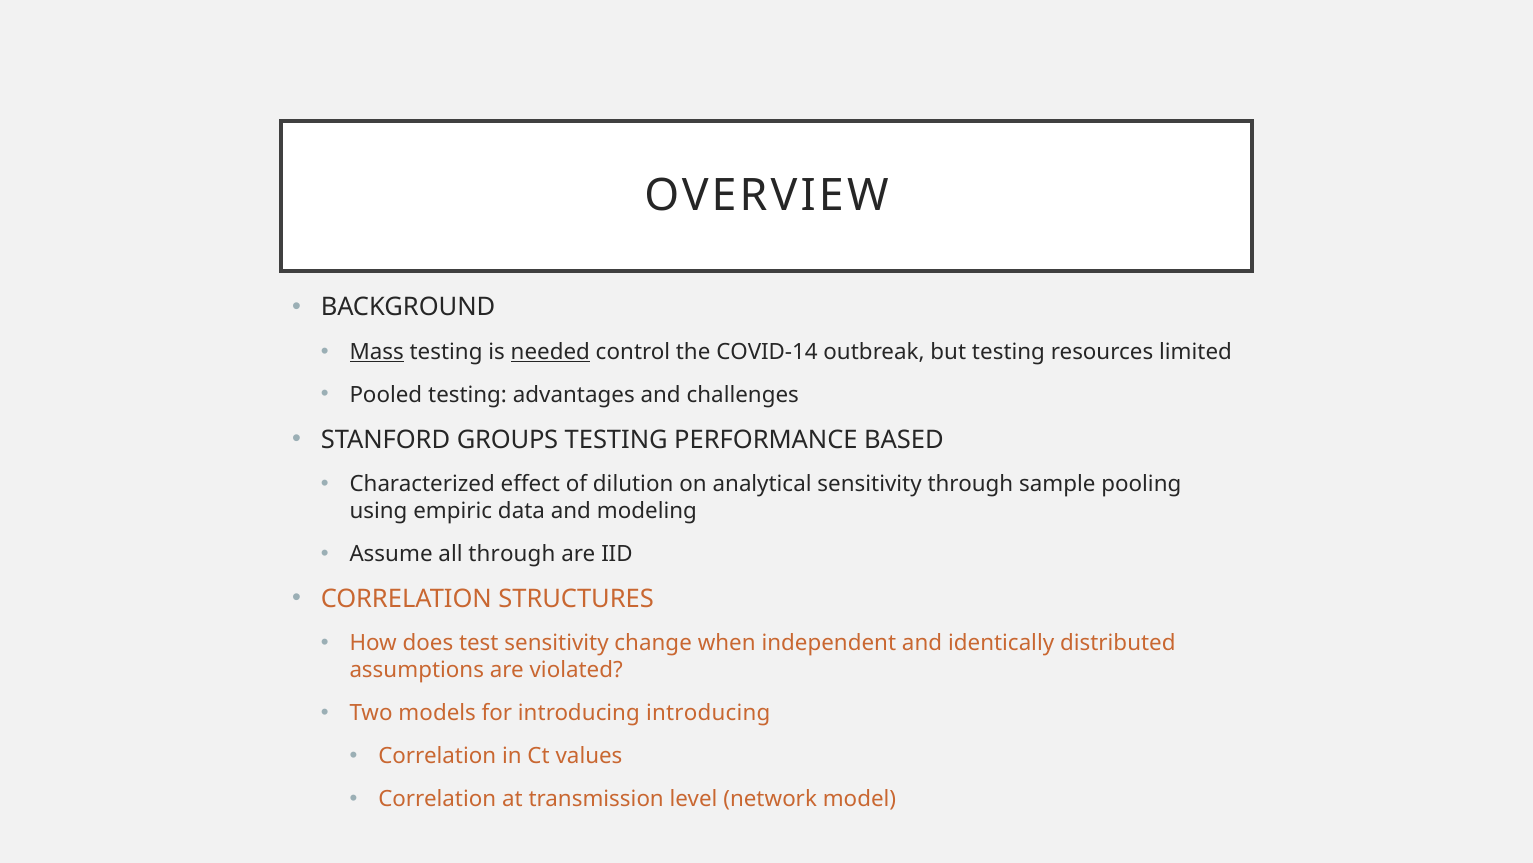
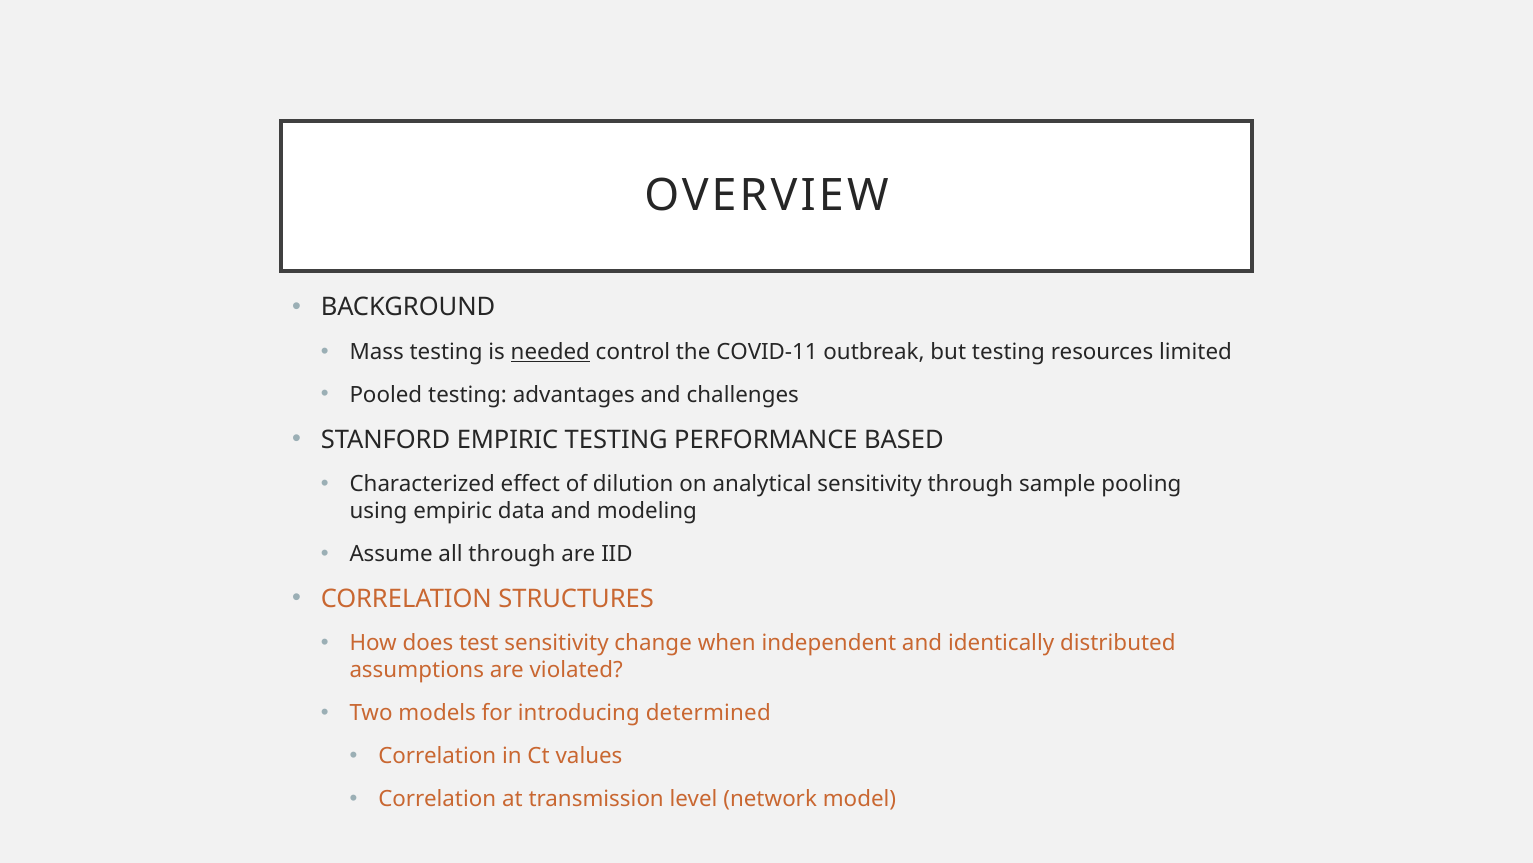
Mass underline: present -> none
COVID-14: COVID-14 -> COVID-11
STANFORD GROUPS: GROUPS -> EMPIRIC
introducing introducing: introducing -> determined
